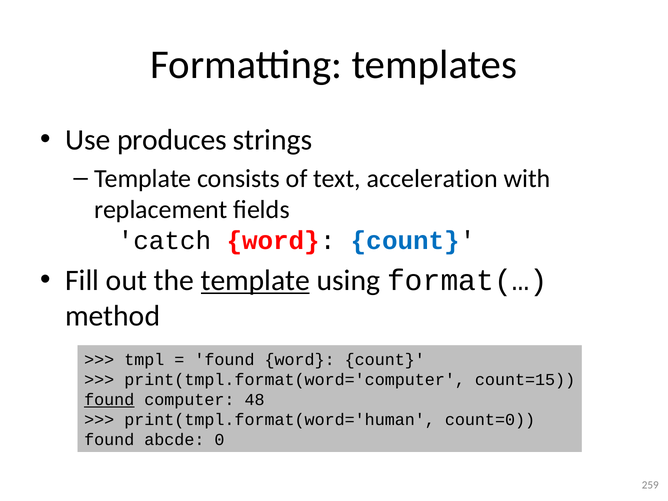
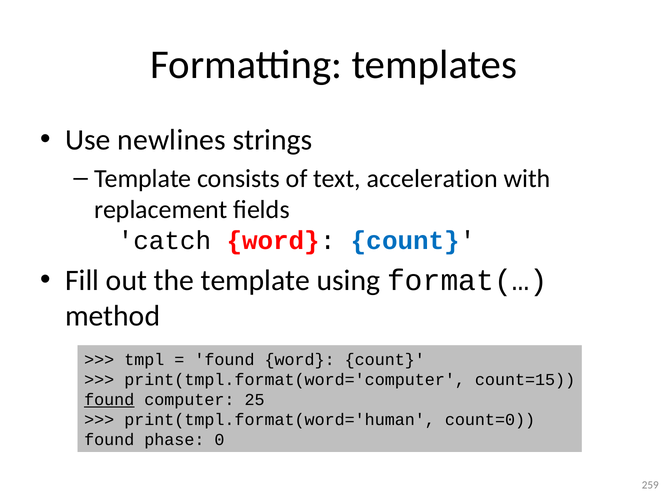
produces: produces -> newlines
template at (255, 280) underline: present -> none
48: 48 -> 25
abcde: abcde -> phase
